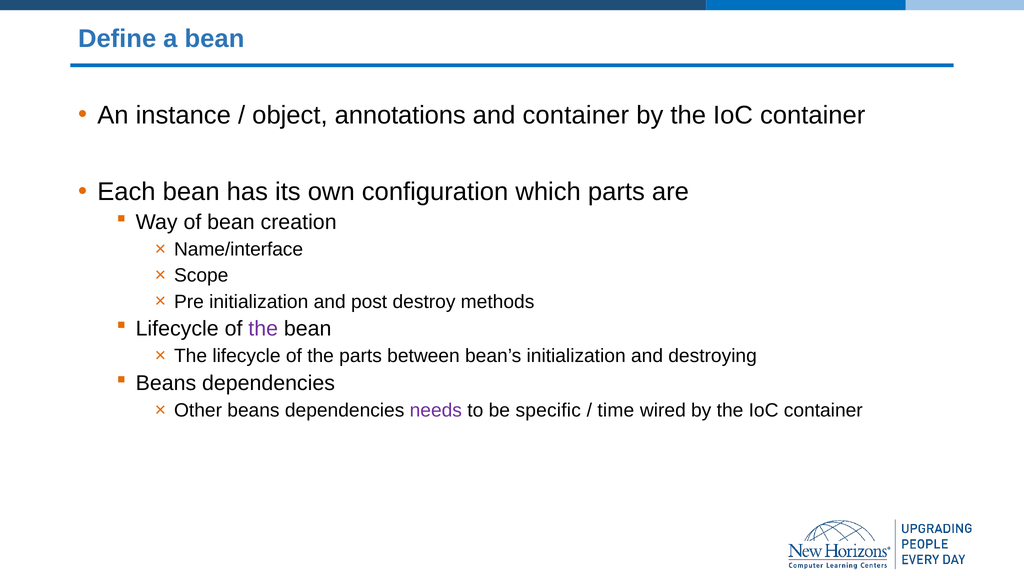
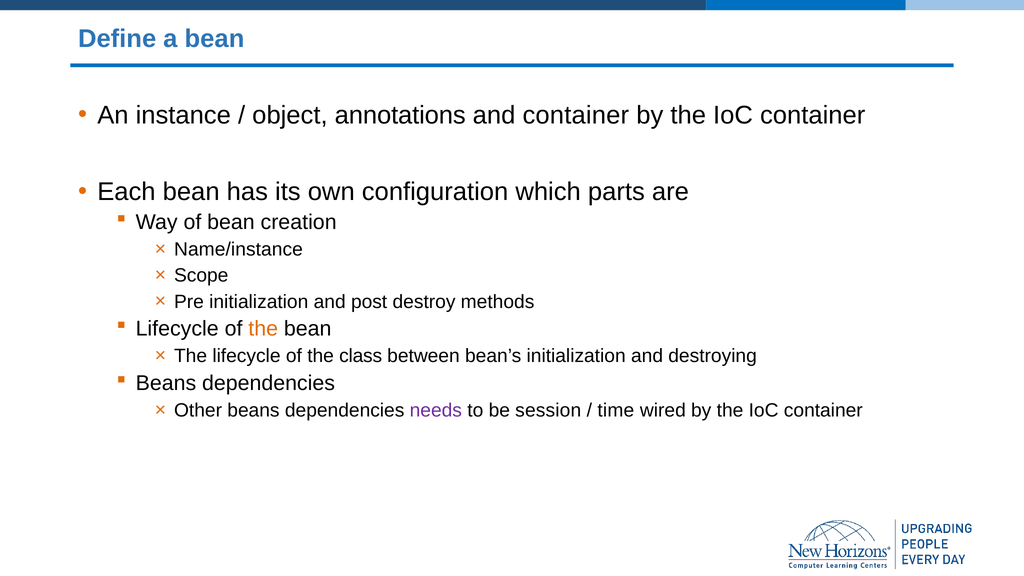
Name/interface: Name/interface -> Name/instance
the at (263, 329) colour: purple -> orange
the parts: parts -> class
specific: specific -> session
